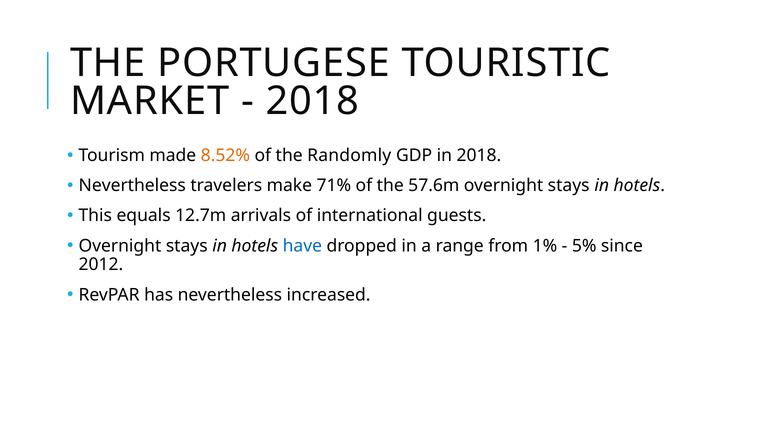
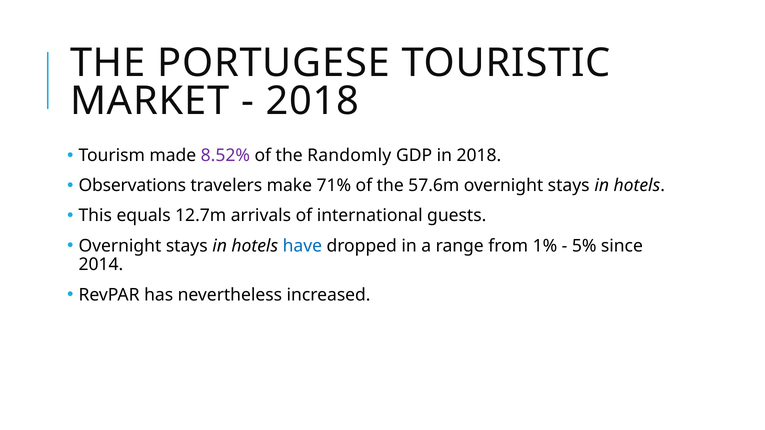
8.52% colour: orange -> purple
Nevertheless at (132, 186): Nevertheless -> Observations
2012: 2012 -> 2014
